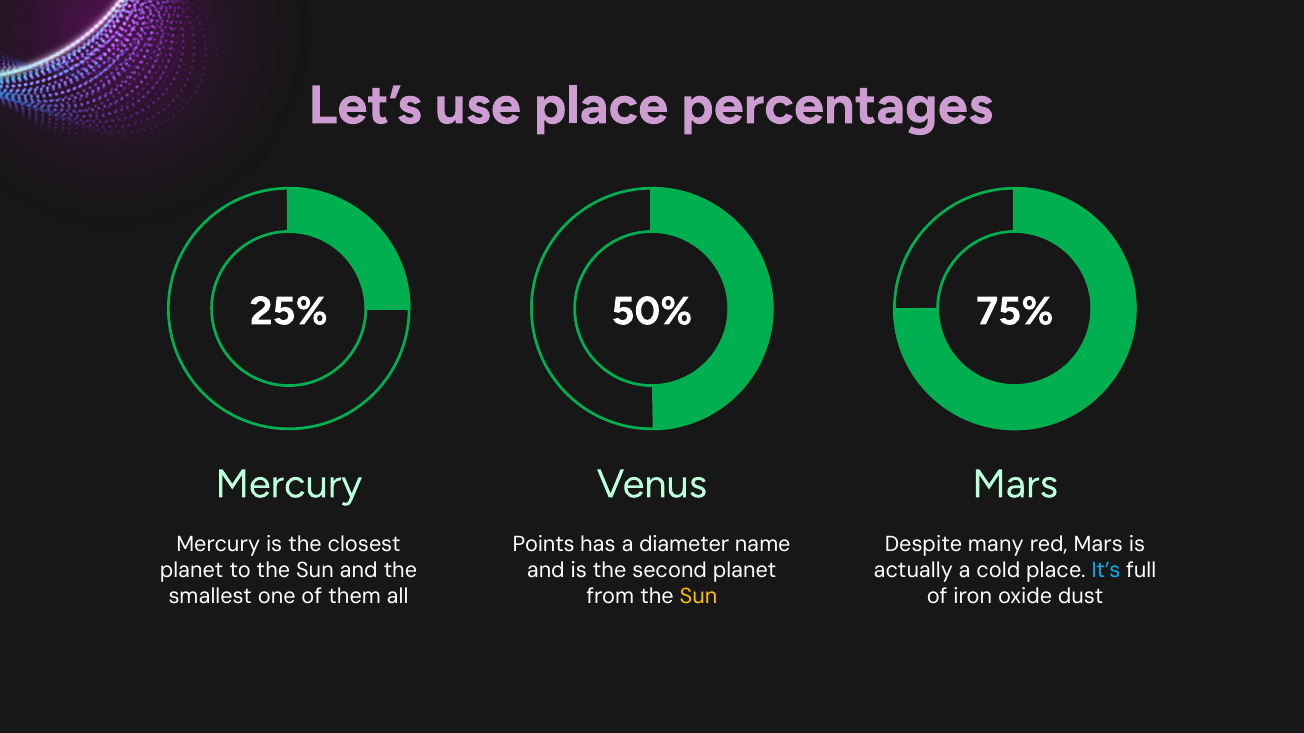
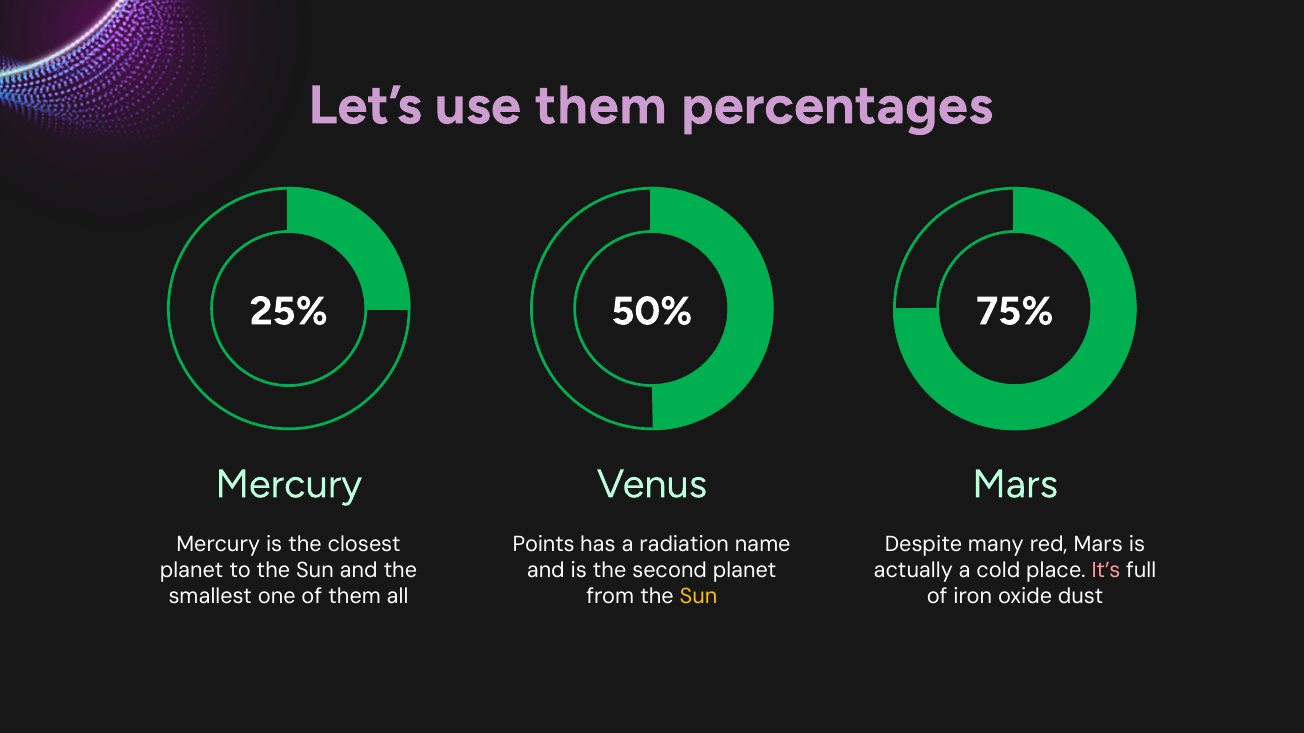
use place: place -> them
diameter: diameter -> radiation
It’s colour: light blue -> pink
